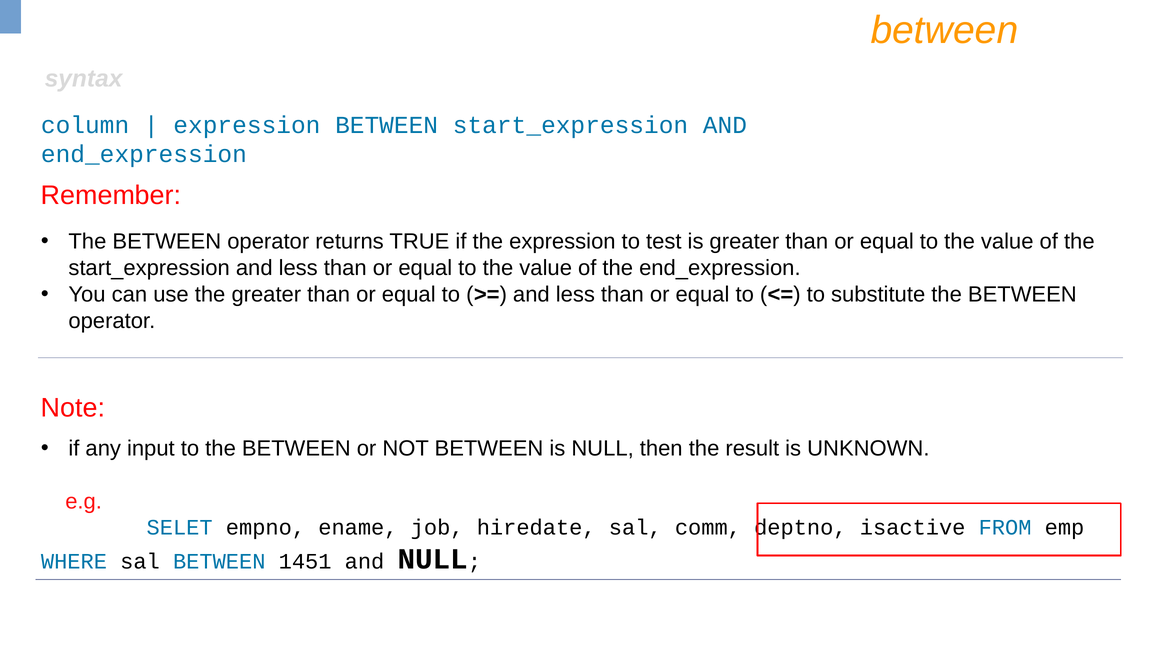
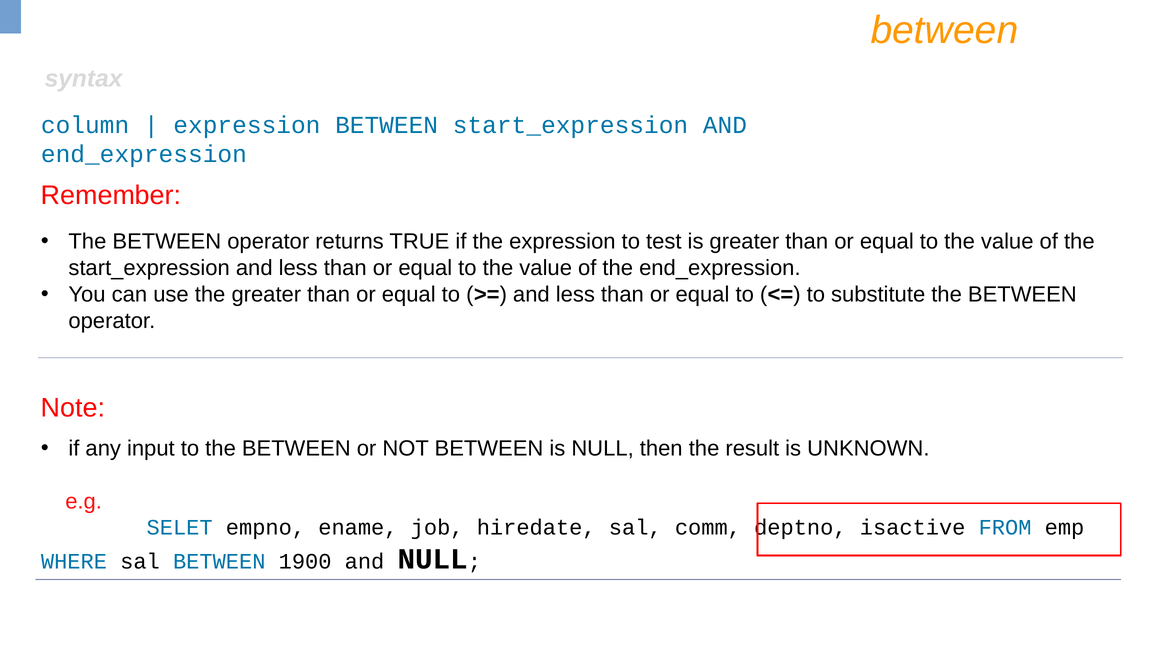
1451: 1451 -> 1900
